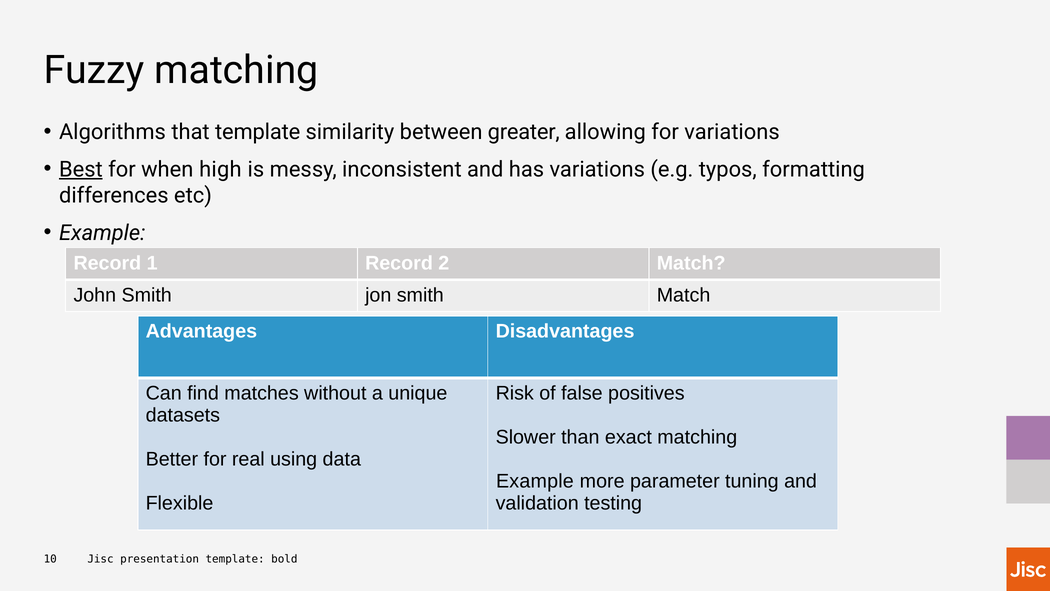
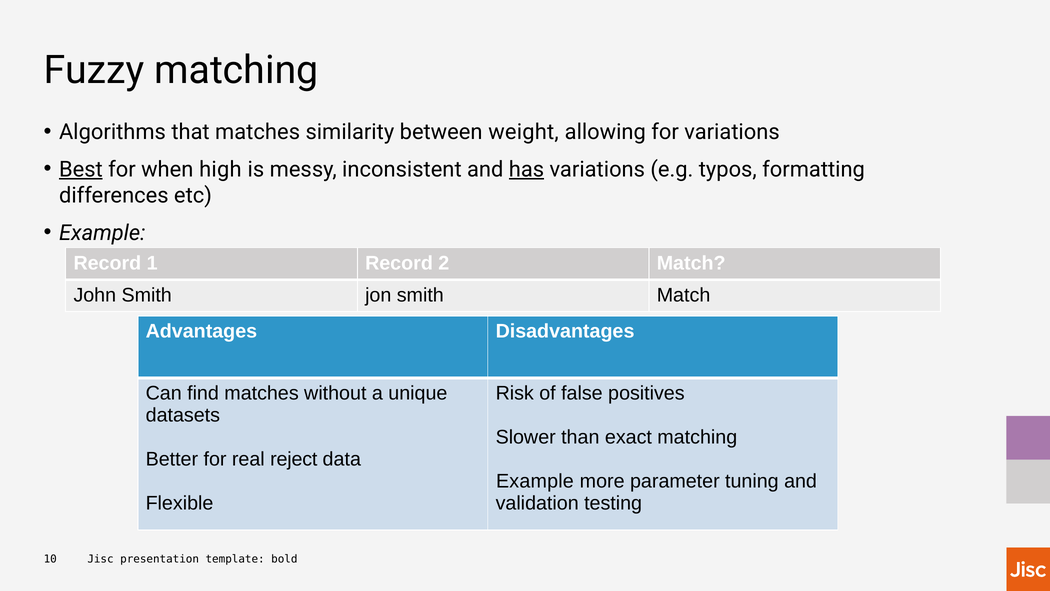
that template: template -> matches
greater: greater -> weight
has underline: none -> present
using: using -> reject
